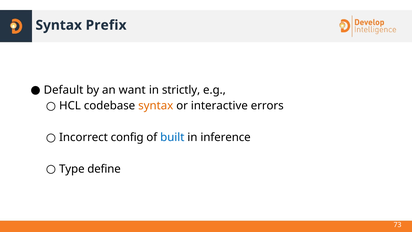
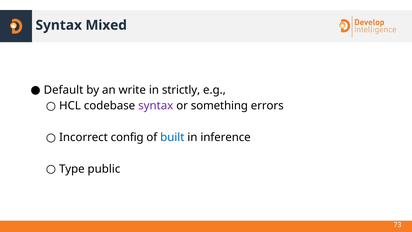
Prefix: Prefix -> Mixed
want: want -> write
syntax at (156, 106) colour: orange -> purple
interactive: interactive -> something
define: define -> public
